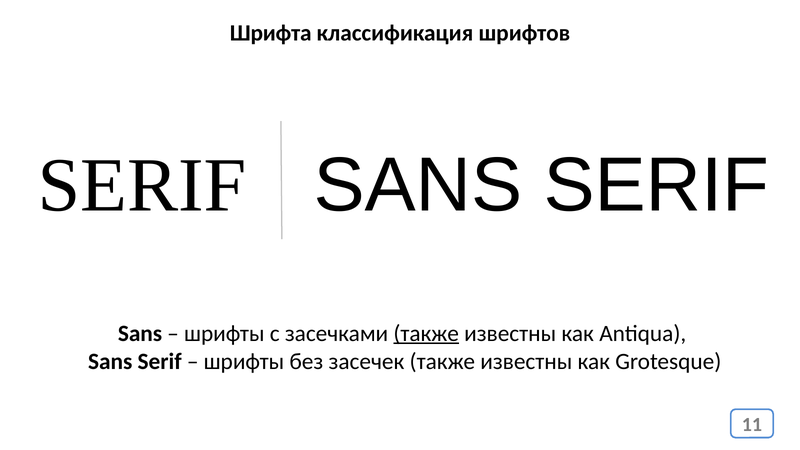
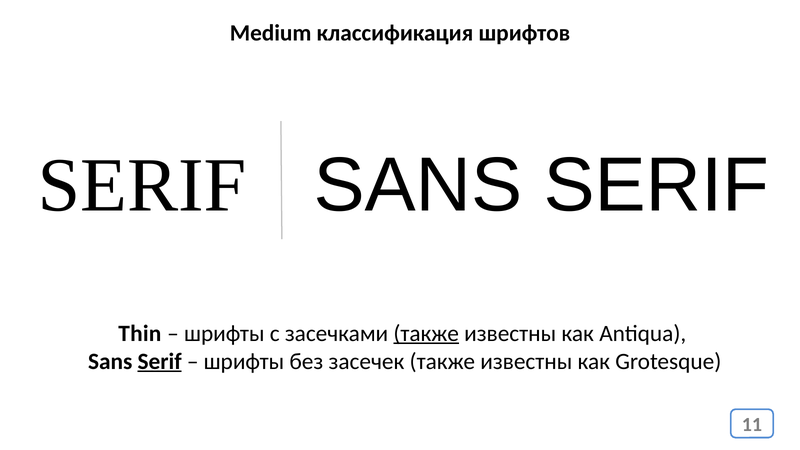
Шрифта: Шрифта -> Medium
Sans at (140, 333): Sans -> Thin
Serif at (160, 361) underline: none -> present
